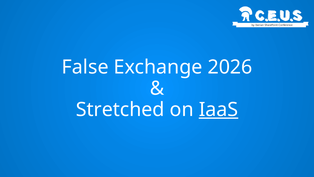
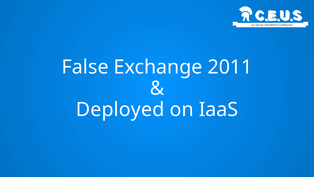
2026: 2026 -> 2011
Stretched: Stretched -> Deployed
IaaS underline: present -> none
